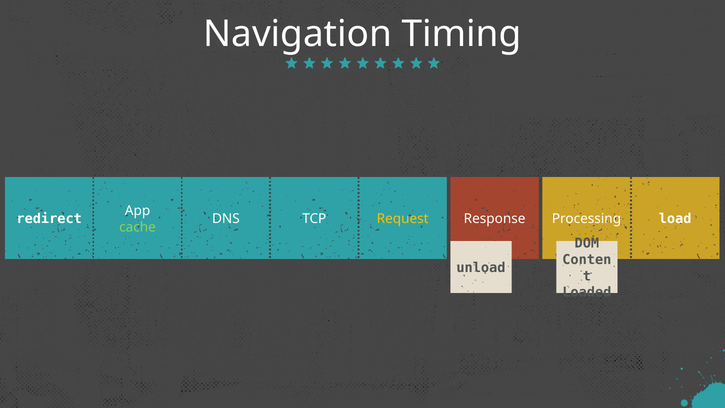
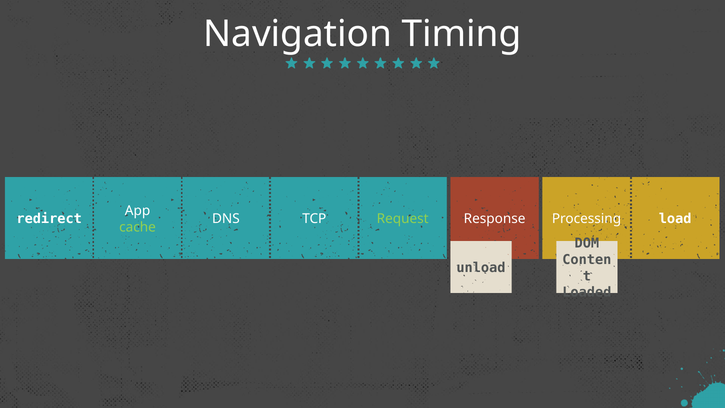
Request colour: yellow -> light green
